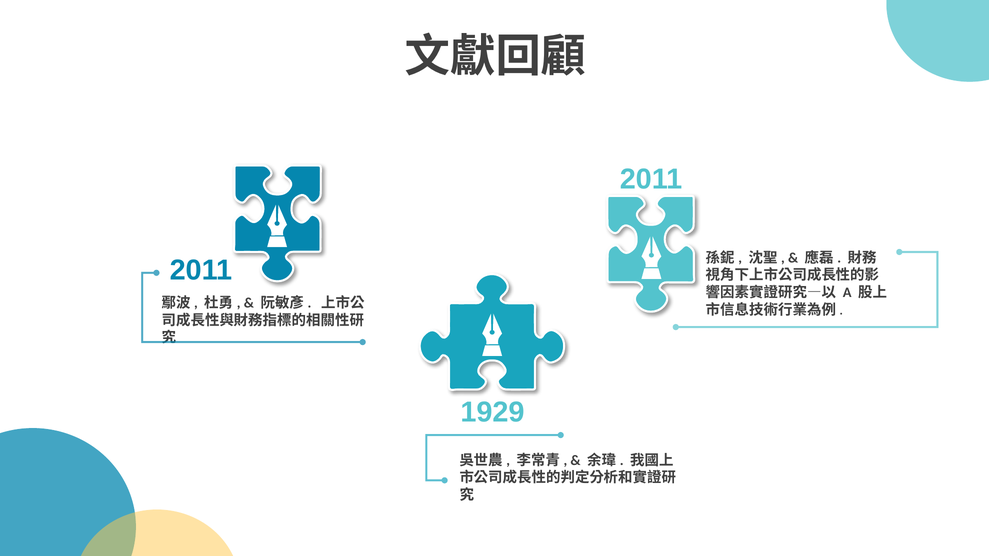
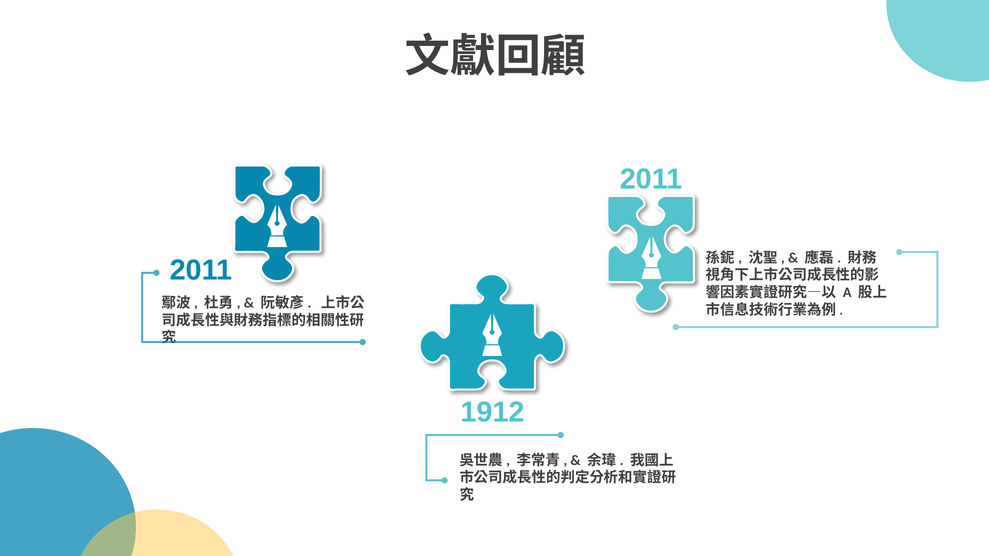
1929: 1929 -> 1912
